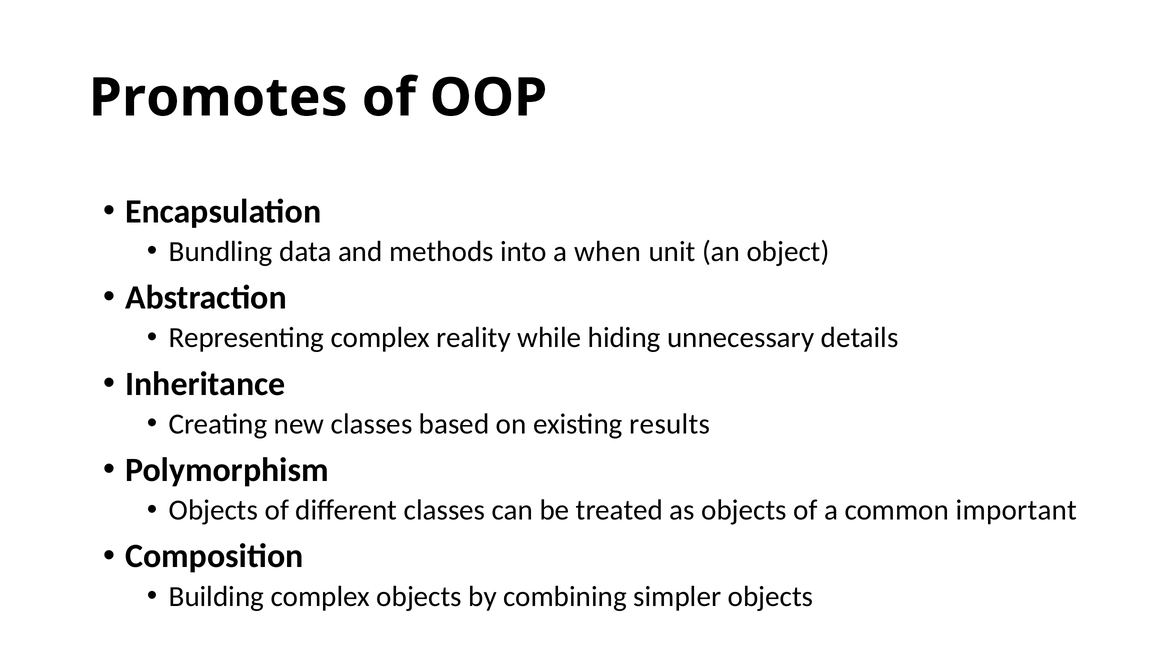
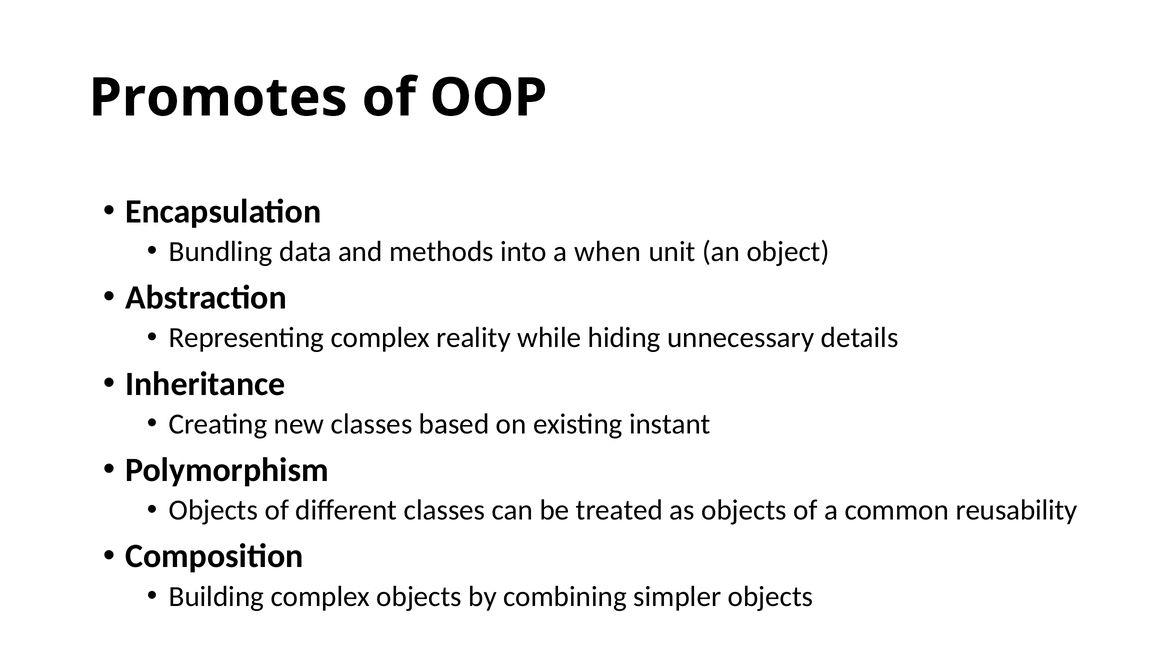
results: results -> instant
important: important -> reusability
